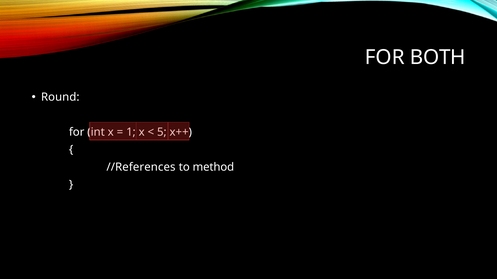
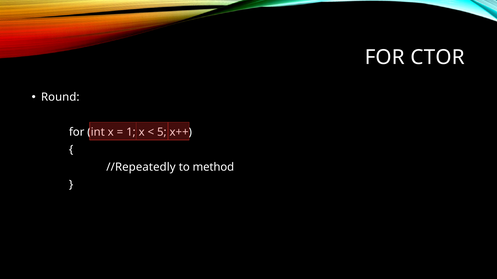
BOTH: BOTH -> CTOR
//References: //References -> //Repeatedly
